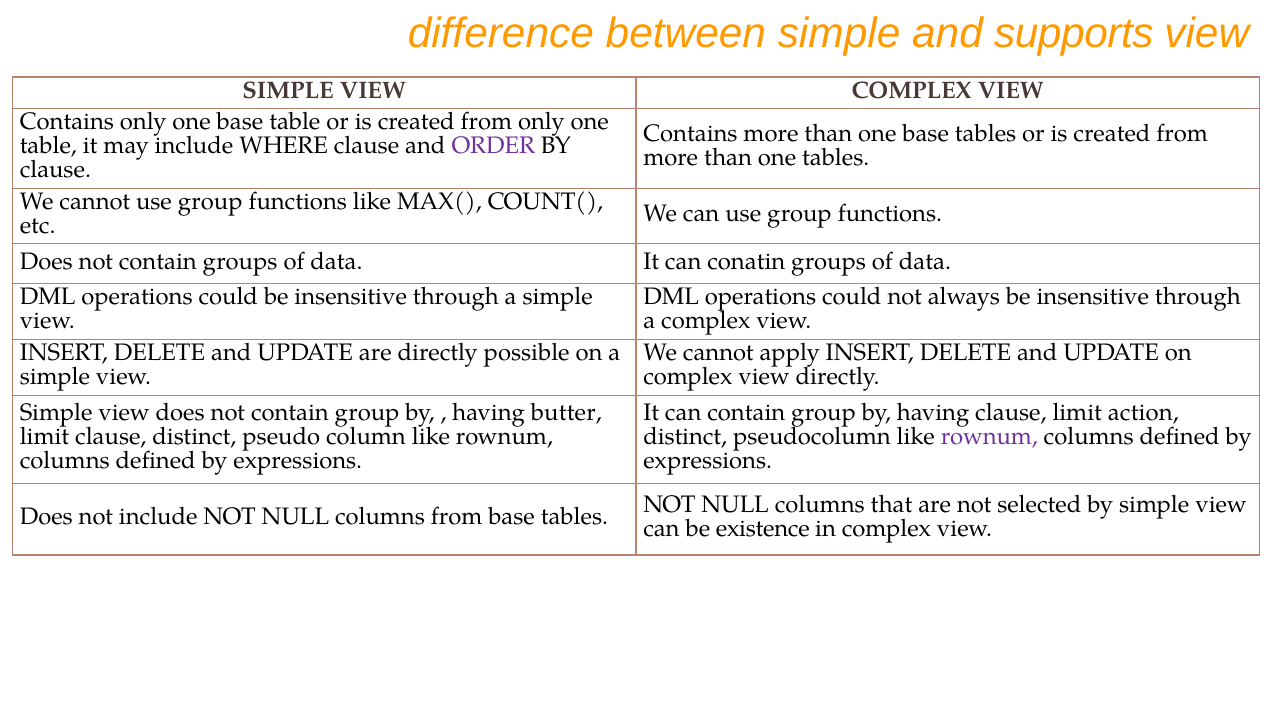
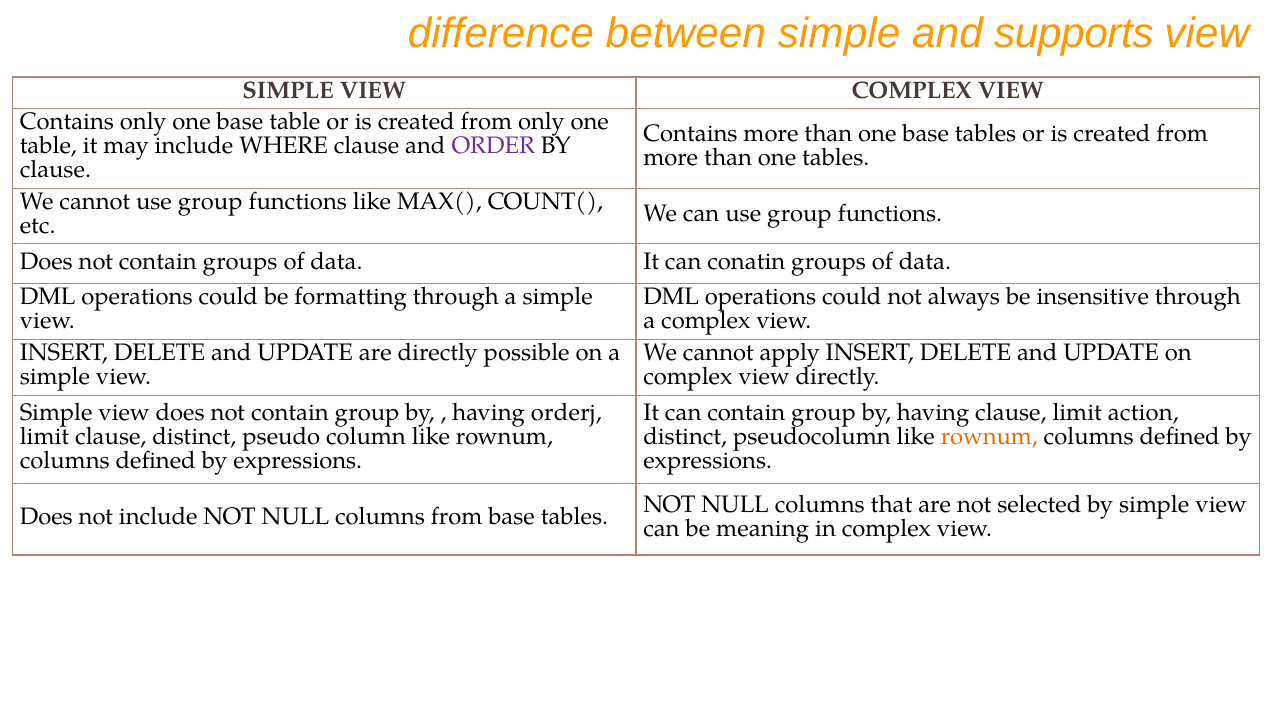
could be insensitive: insensitive -> formatting
butter: butter -> orderj
rownum at (989, 437) colour: purple -> orange
existence: existence -> meaning
